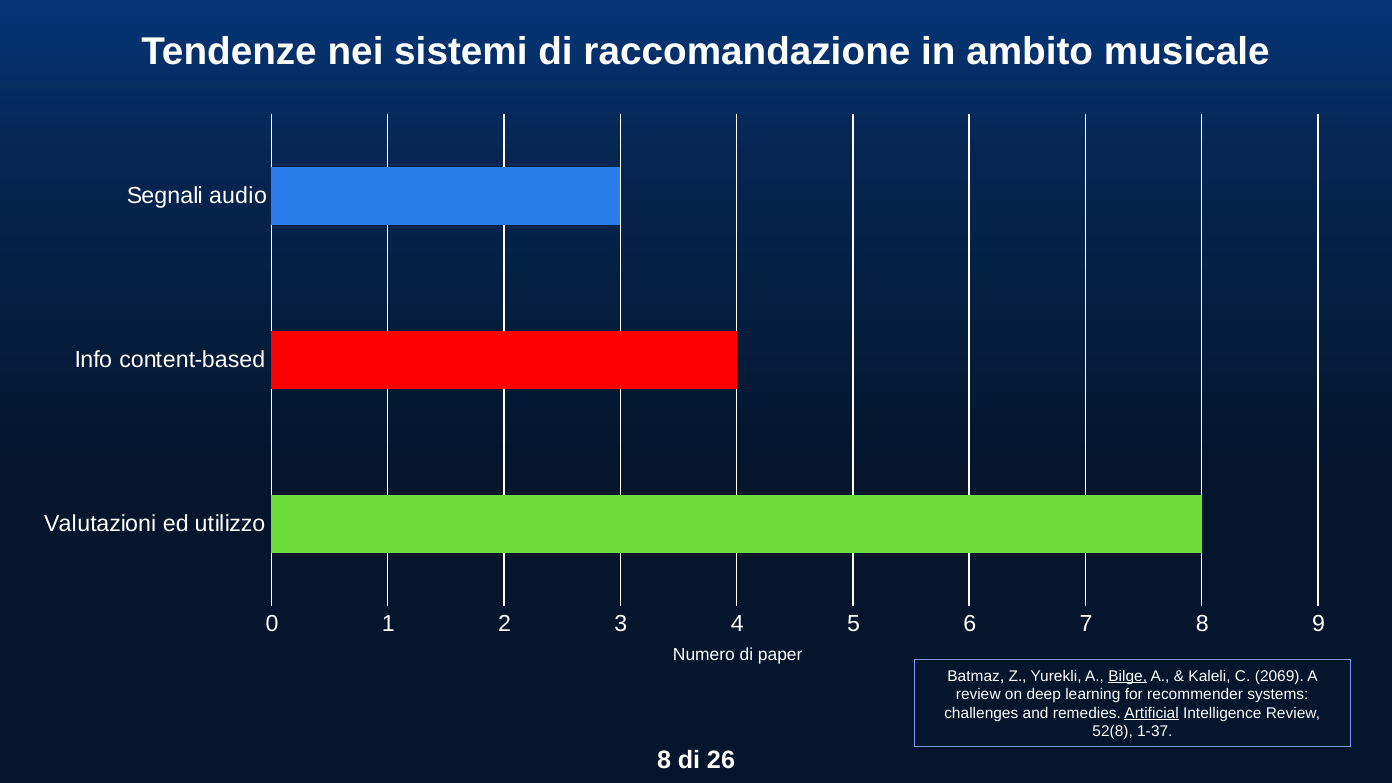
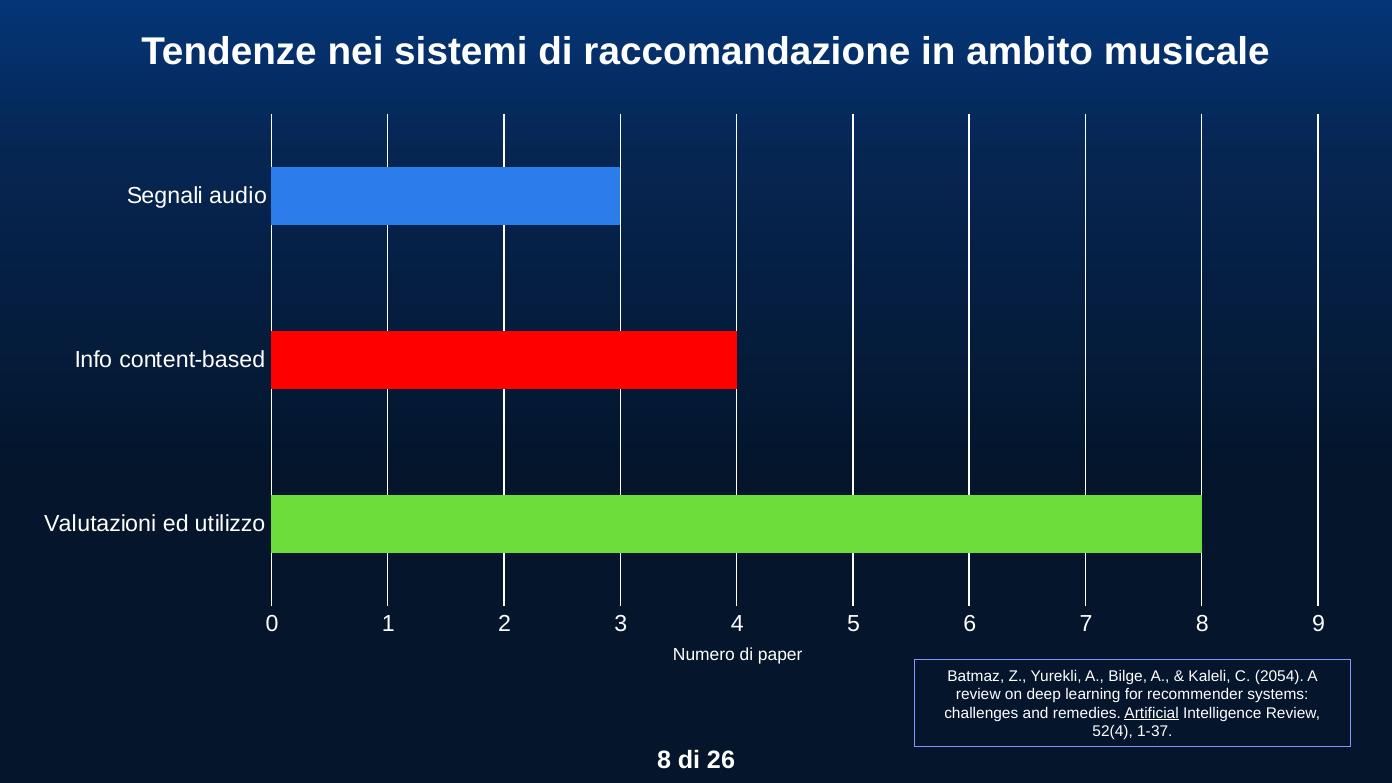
Bilge underline: present -> none
2069: 2069 -> 2054
52(8: 52(8 -> 52(4
